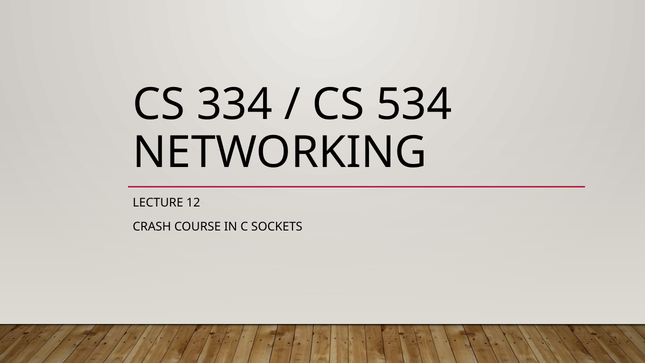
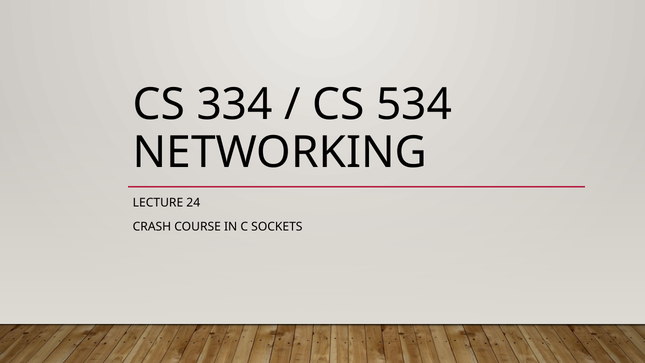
12: 12 -> 24
